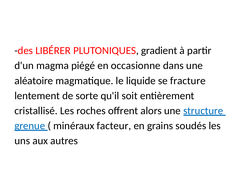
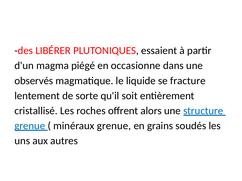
gradient: gradient -> essaient
aléatoire: aléatoire -> observés
minéraux facteur: facteur -> grenue
